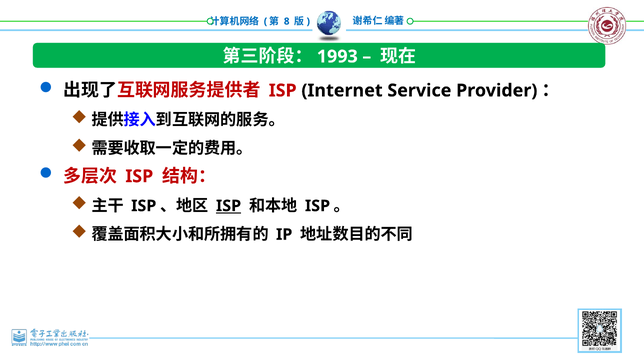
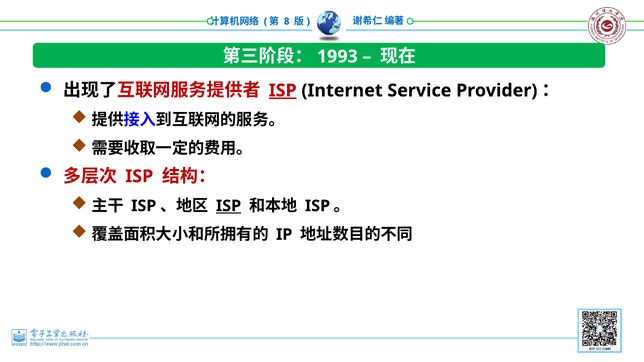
ISP at (283, 91) underline: none -> present
